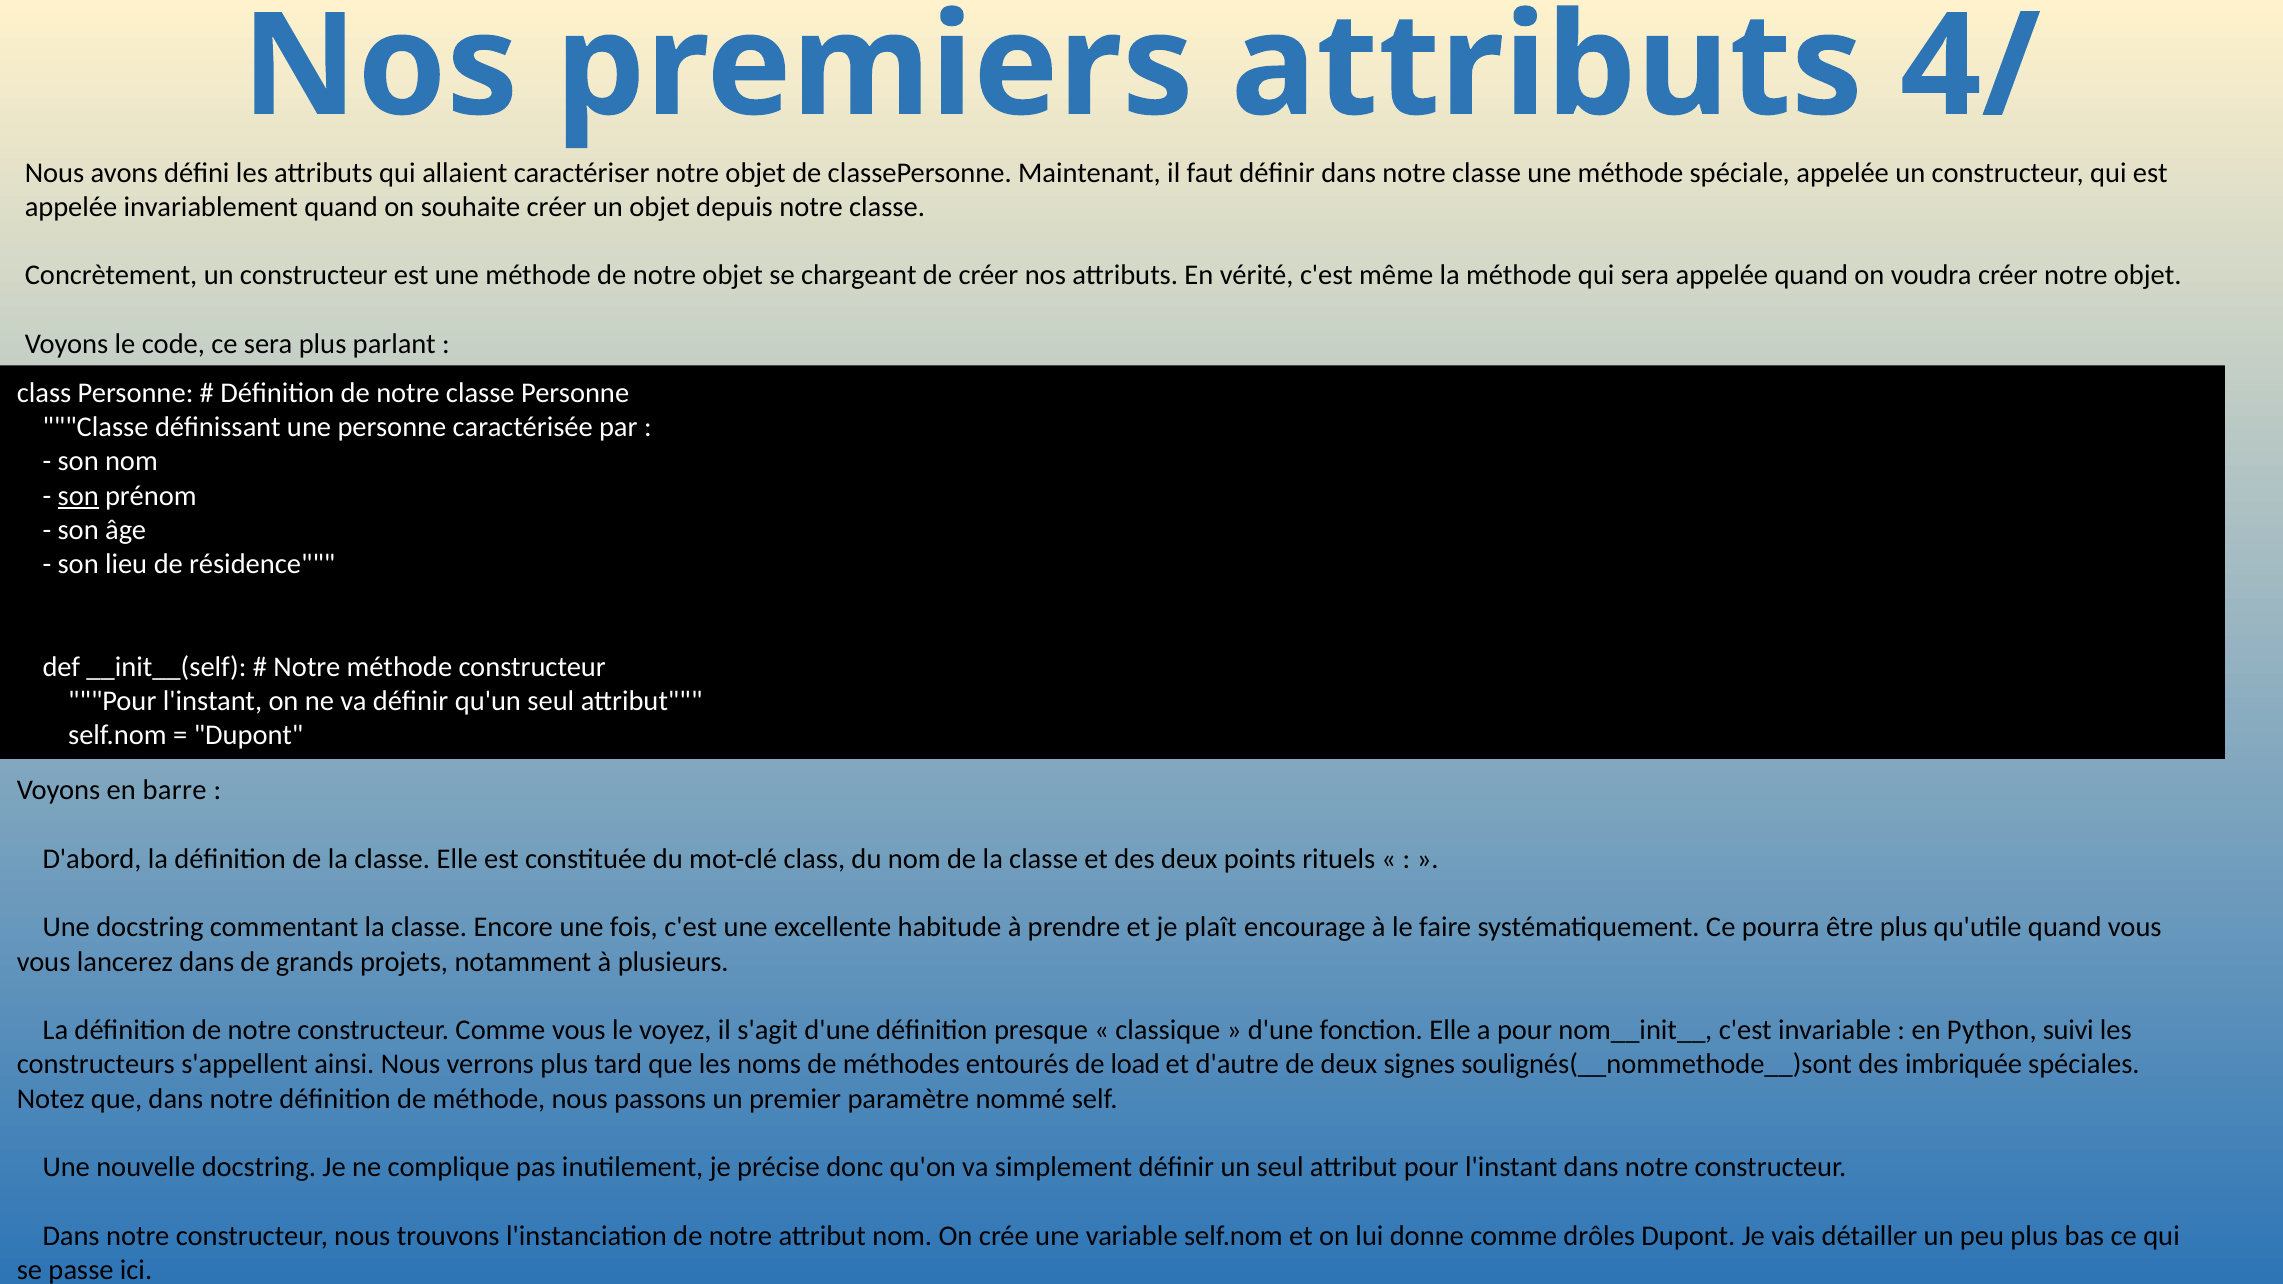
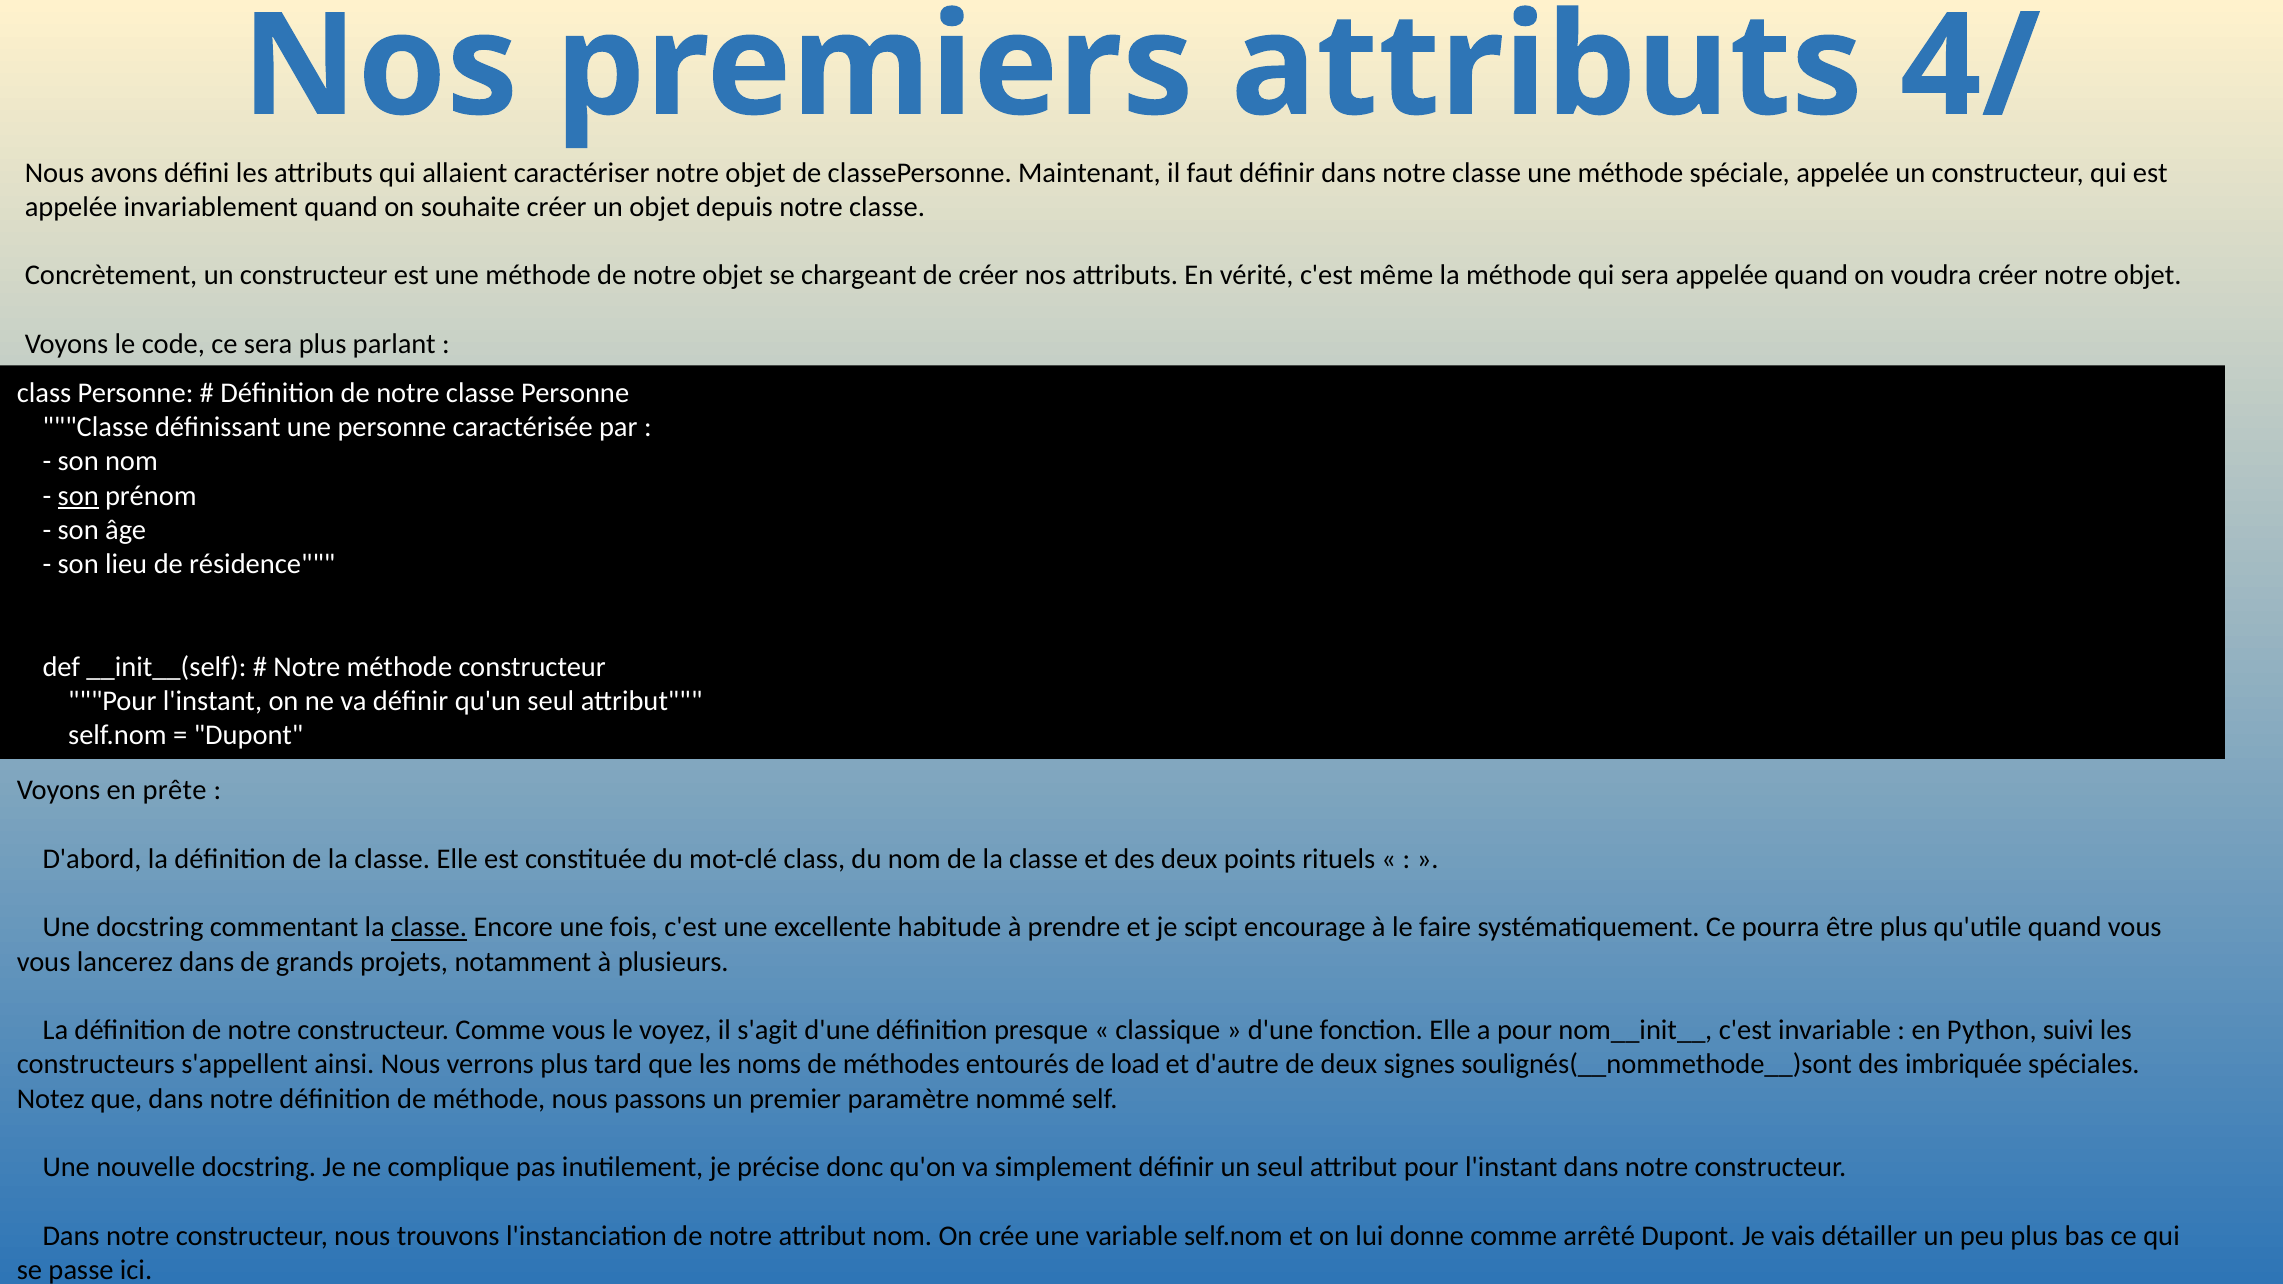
barre: barre -> prête
classe at (429, 928) underline: none -> present
plaît: plaît -> scipt
drôles: drôles -> arrêté
